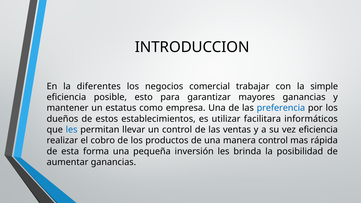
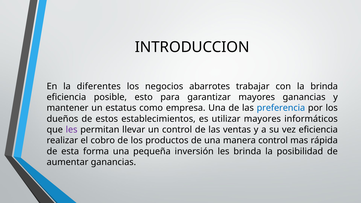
comercial: comercial -> abarrotes
la simple: simple -> brinda
utilizar facilitara: facilitara -> mayores
les at (72, 130) colour: blue -> purple
